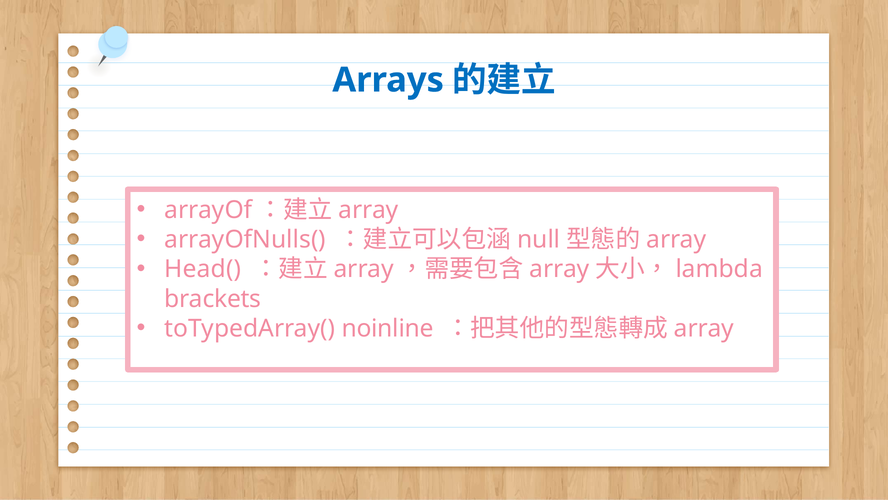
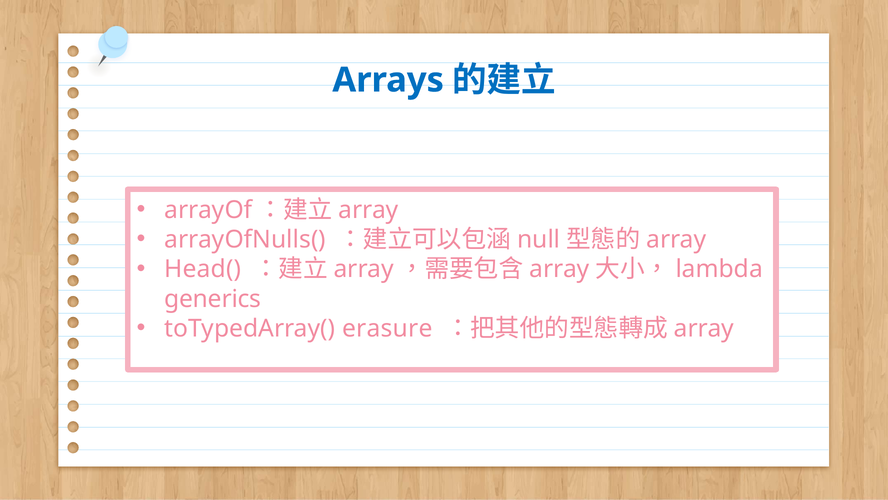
brackets: brackets -> generics
noinline: noinline -> erasure
